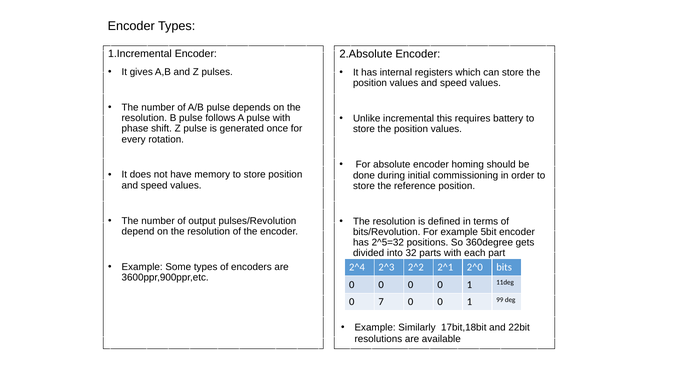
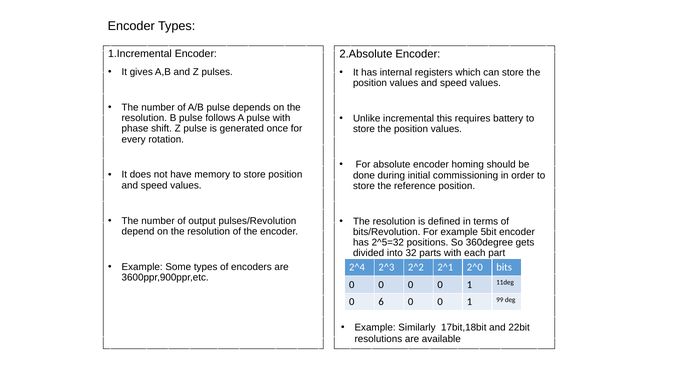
7: 7 -> 6
